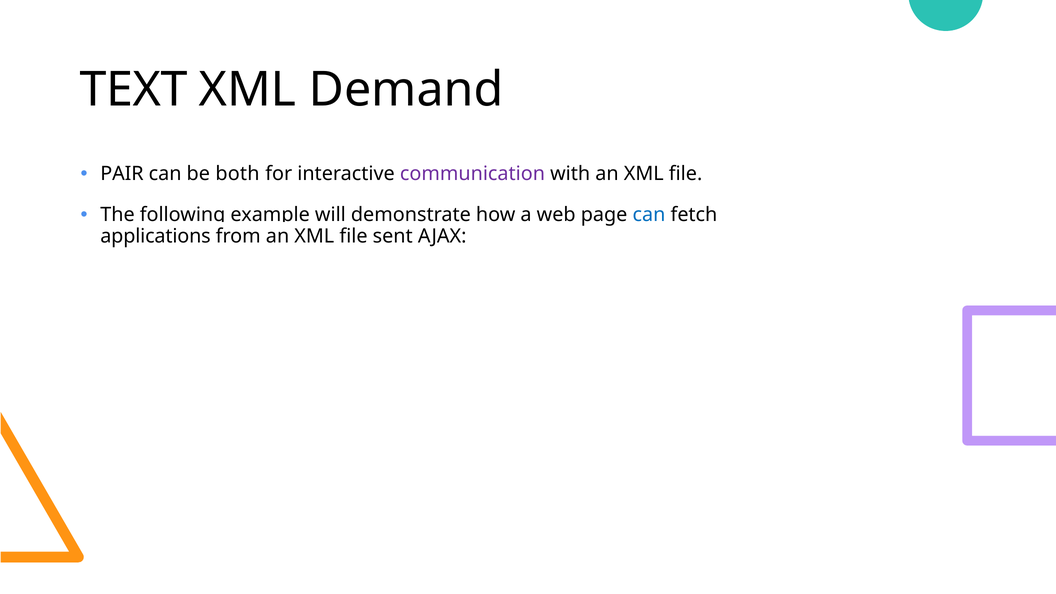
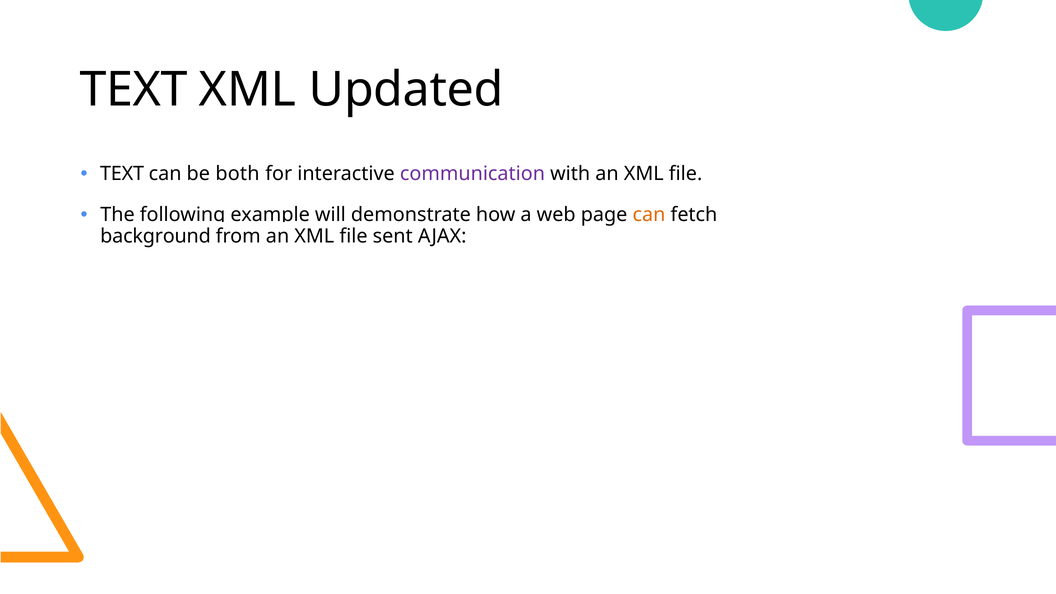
Demand: Demand -> Updated
PAIR at (122, 174): PAIR -> TEXT
can at (649, 215) colour: blue -> orange
applications: applications -> background
